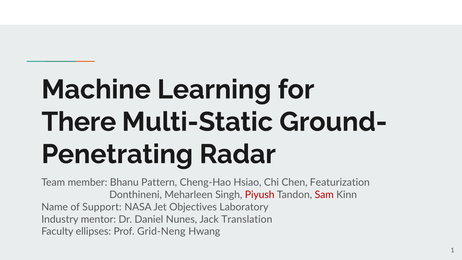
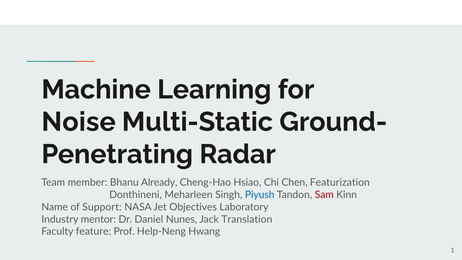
There: There -> Noise
Pattern: Pattern -> Already
Piyush colour: red -> blue
ellipses: ellipses -> feature
Grid-Neng: Grid-Neng -> Help-Neng
